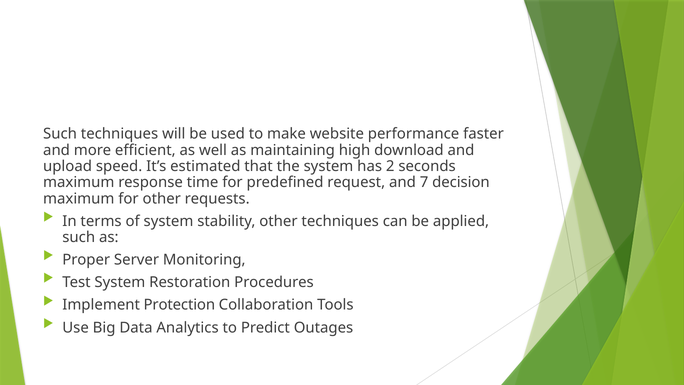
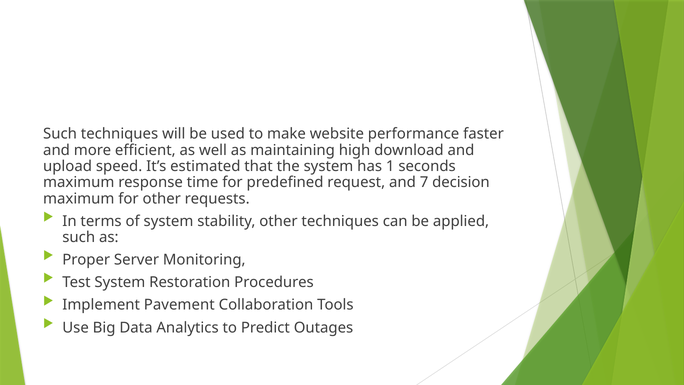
2: 2 -> 1
Protection: Protection -> Pavement
